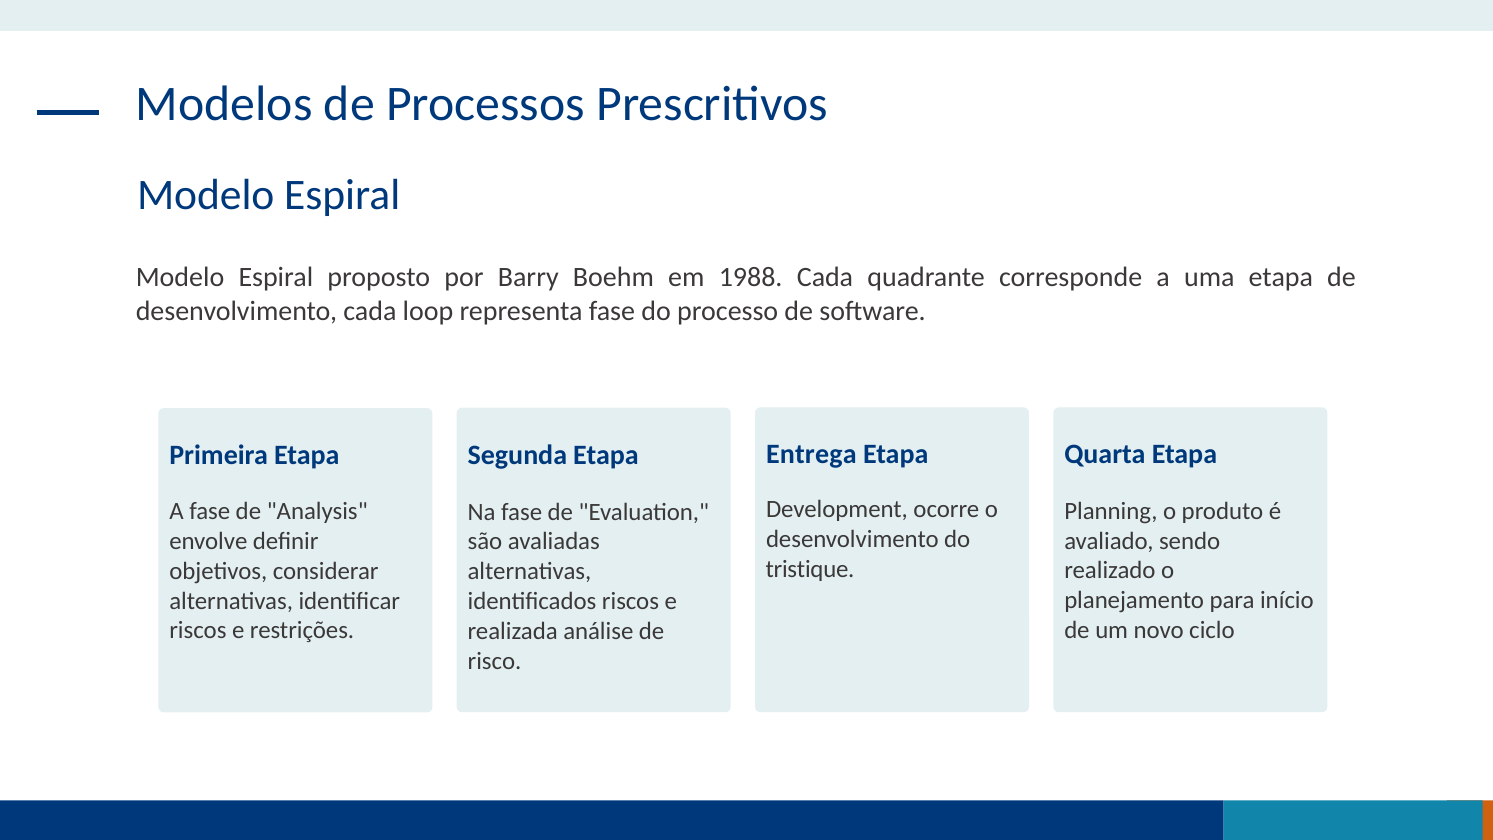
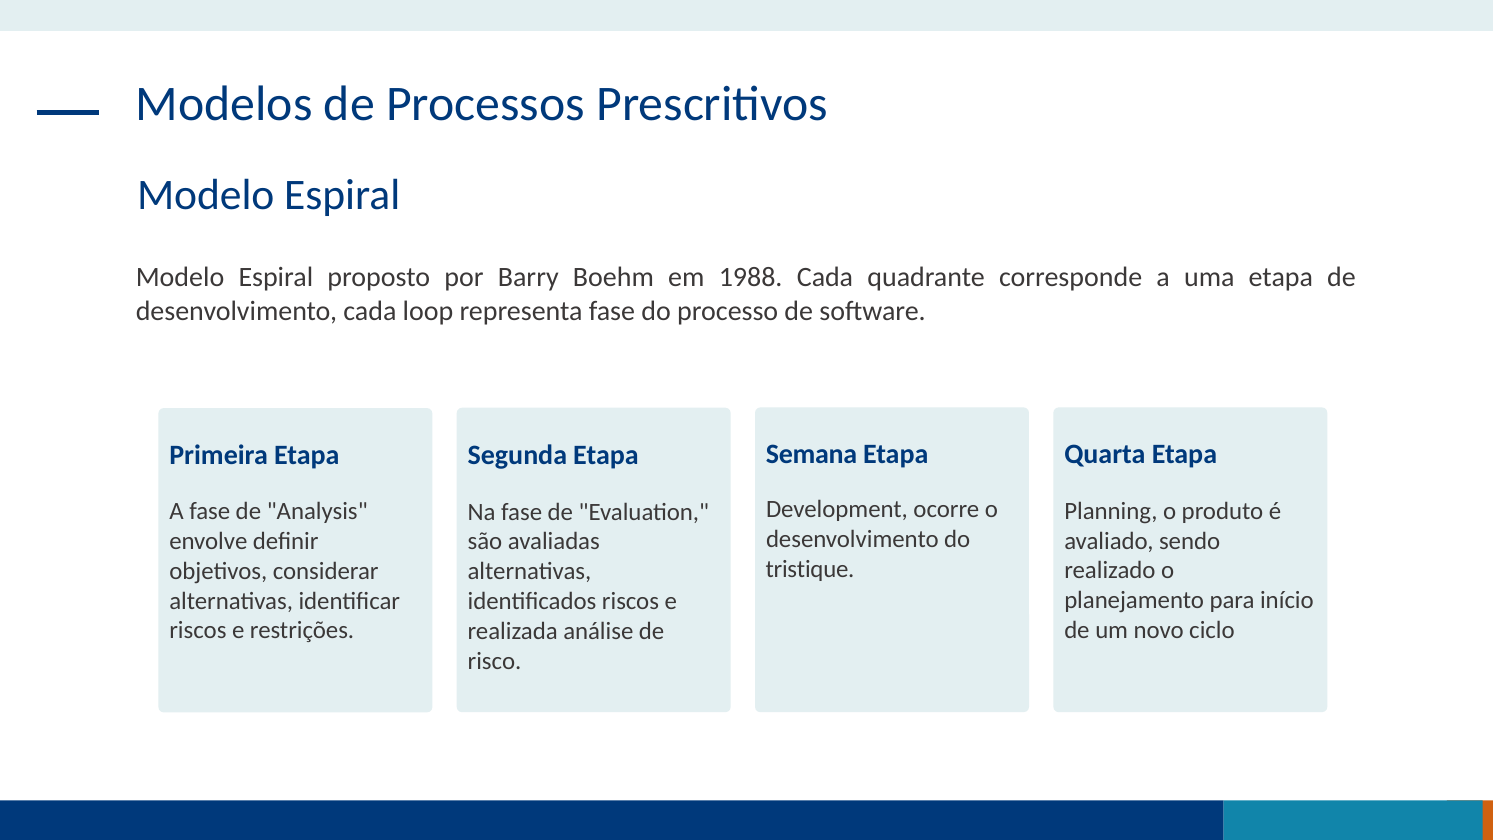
Entrega: Entrega -> Semana
